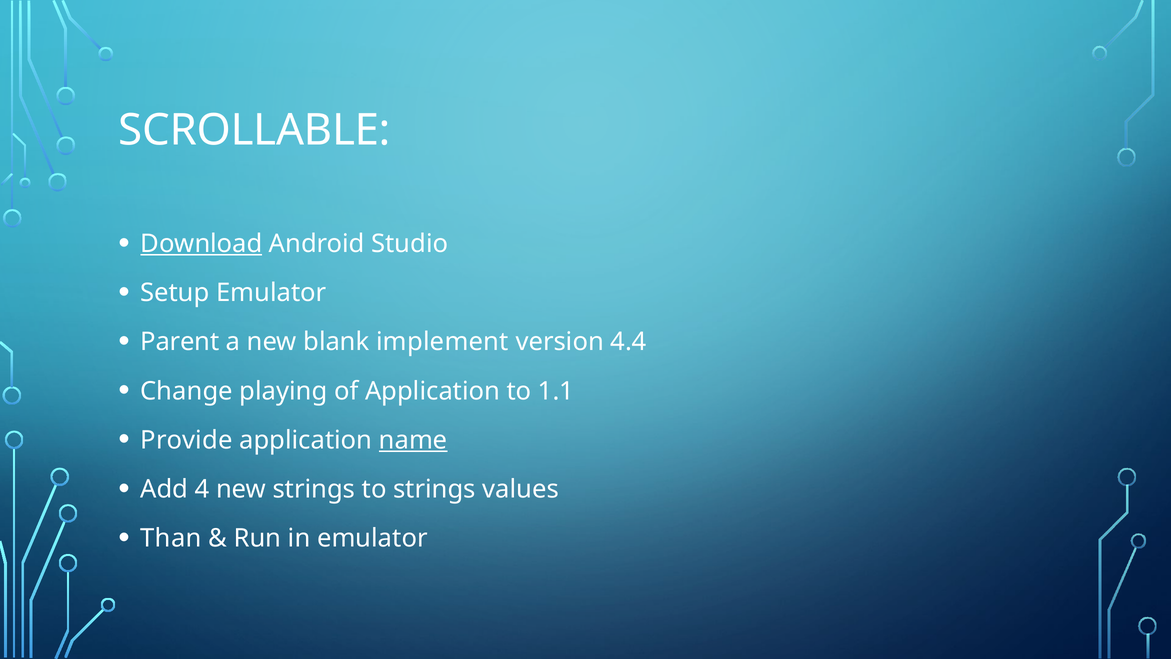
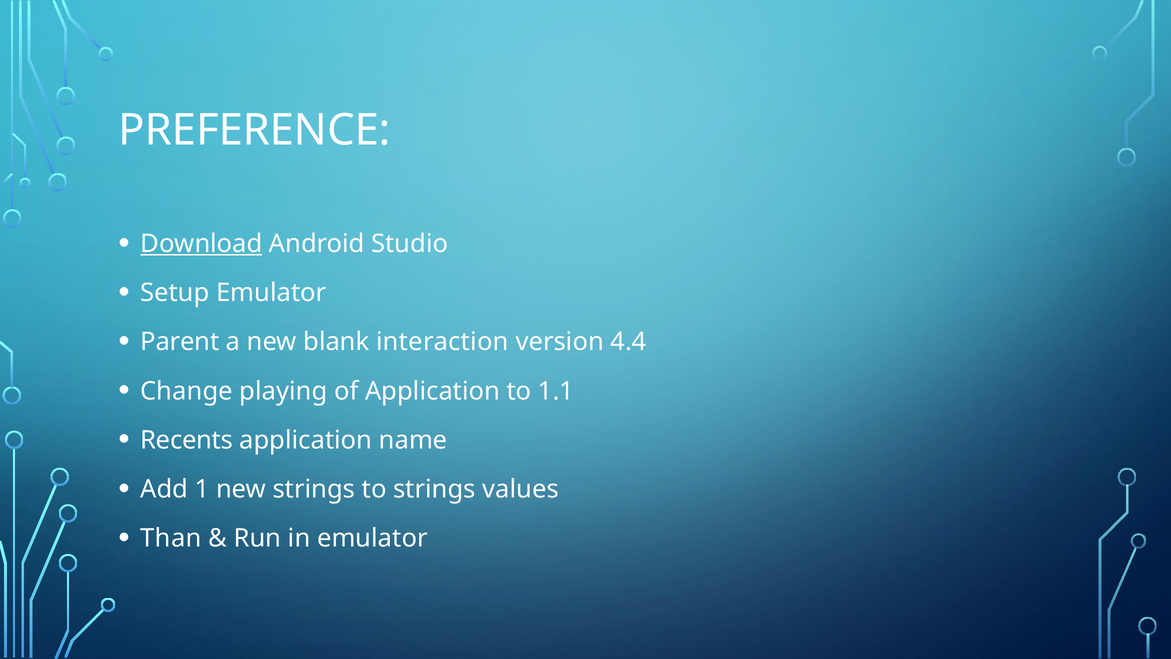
SCROLLABLE: SCROLLABLE -> PREFERENCE
implement: implement -> interaction
Provide: Provide -> Recents
name underline: present -> none
4: 4 -> 1
